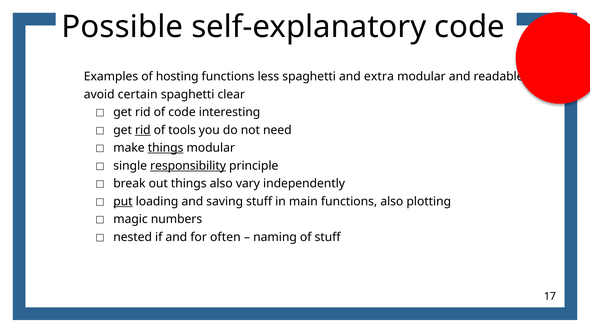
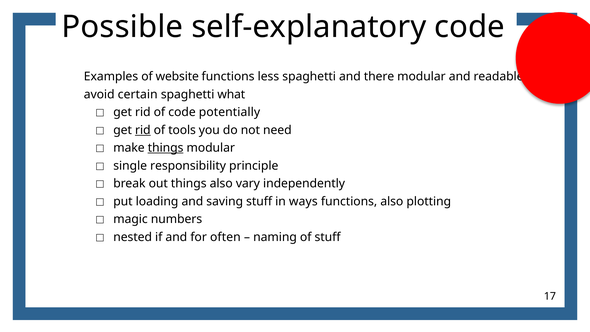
hosting: hosting -> website
extra: extra -> there
clear: clear -> what
interesting: interesting -> potentially
responsibility underline: present -> none
put underline: present -> none
main: main -> ways
